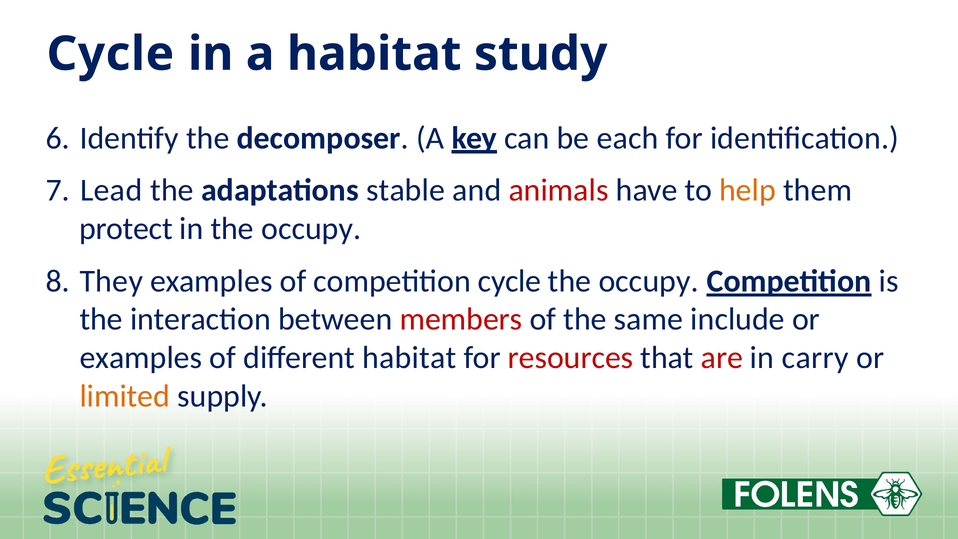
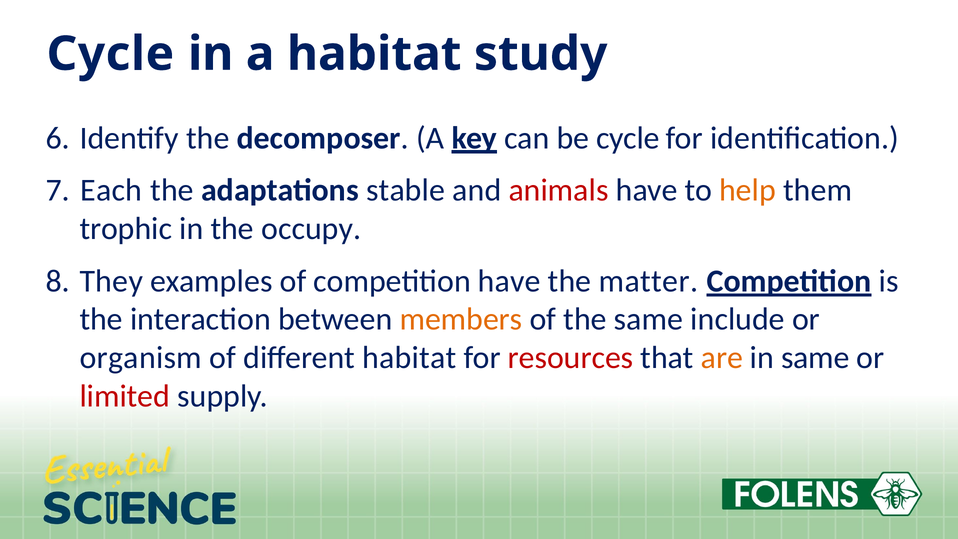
be each: each -> cycle
Lead: Lead -> Each
protect: protect -> trophic
competition cycle: cycle -> have
occupy at (649, 281): occupy -> matter
members colour: red -> orange
examples at (141, 358): examples -> organism
are colour: red -> orange
in carry: carry -> same
limited colour: orange -> red
